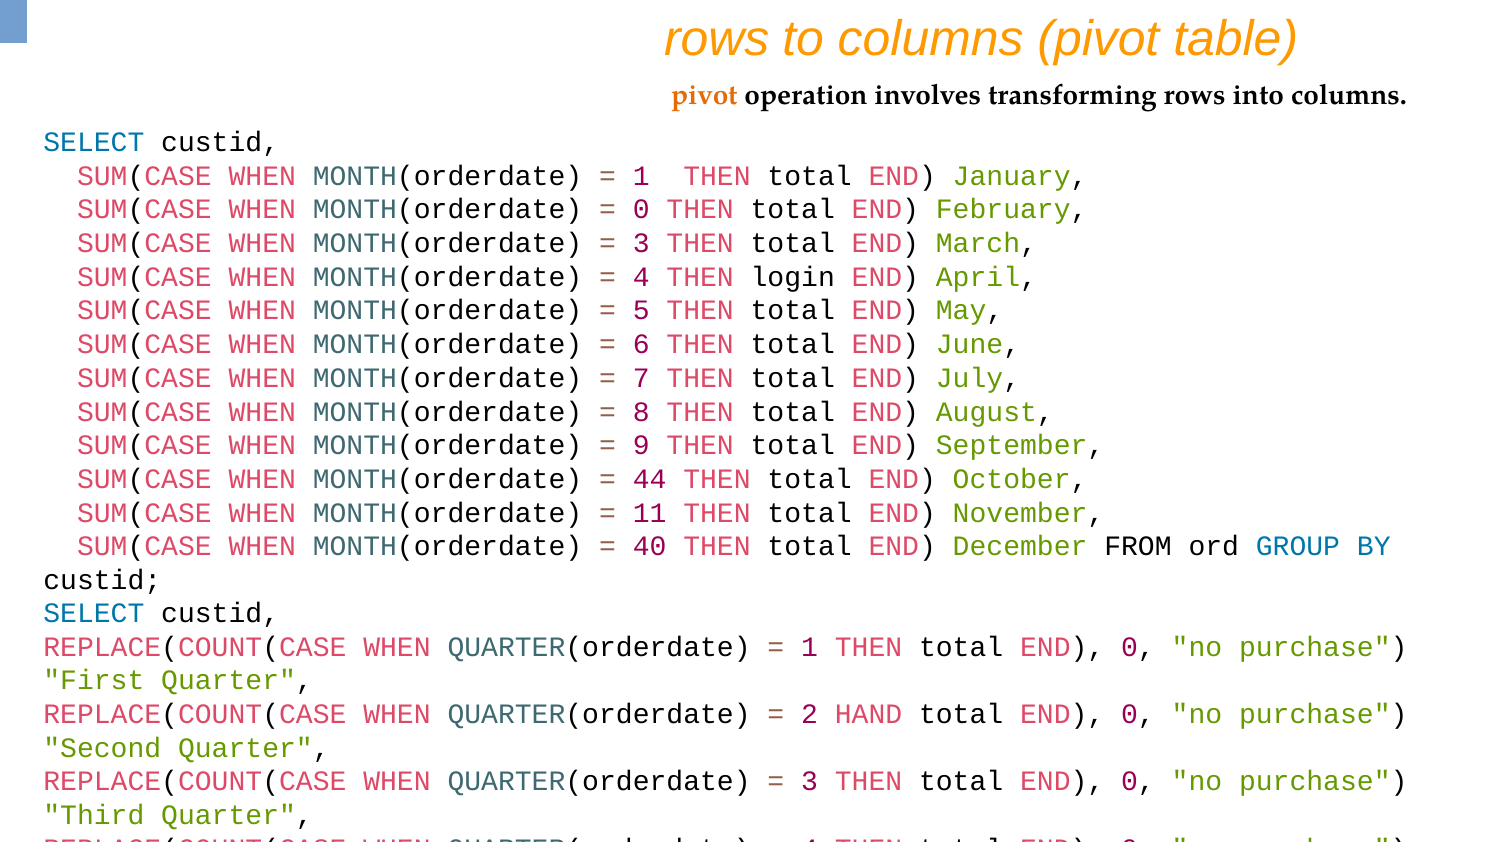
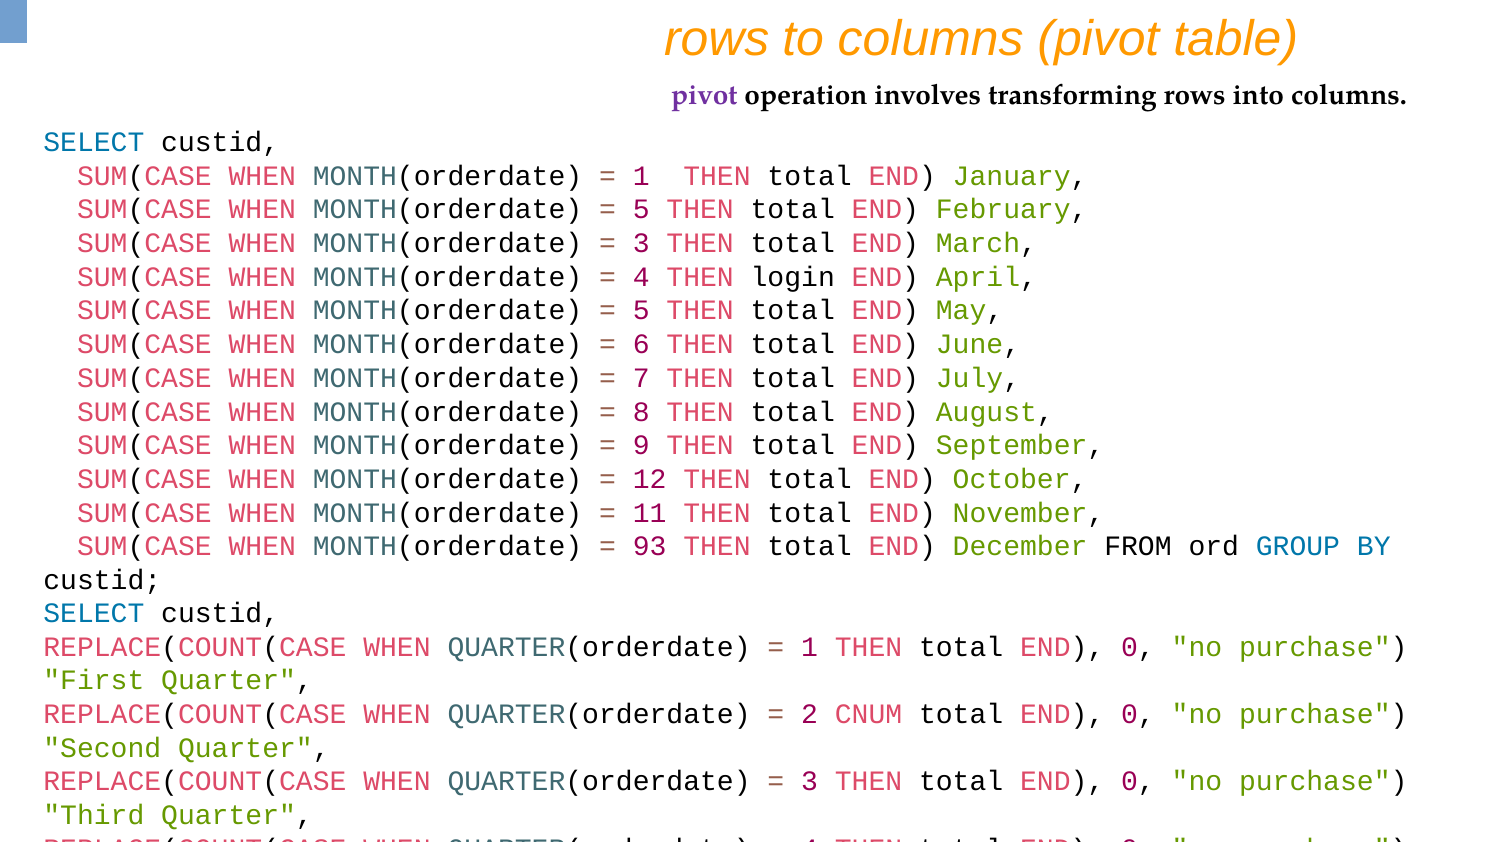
pivot at (704, 95) colour: orange -> purple
0 at (641, 210): 0 -> 5
44: 44 -> 12
40: 40 -> 93
HAND: HAND -> CNUM
